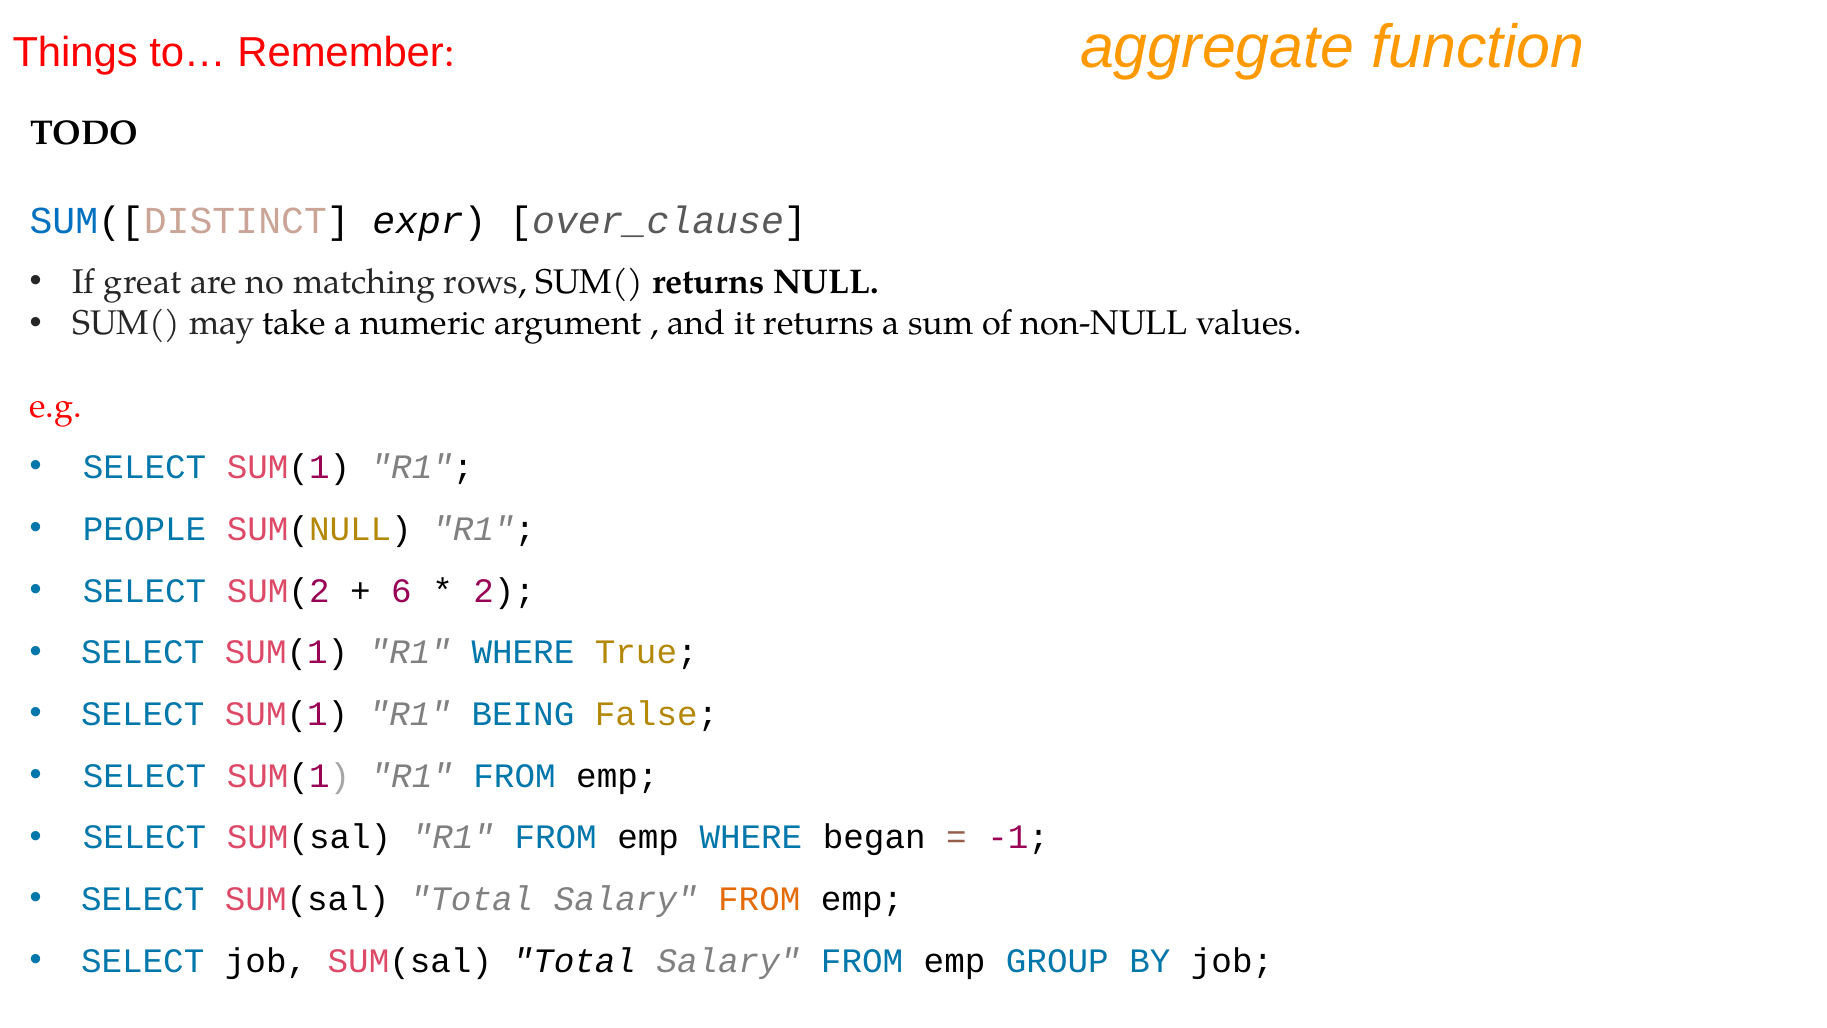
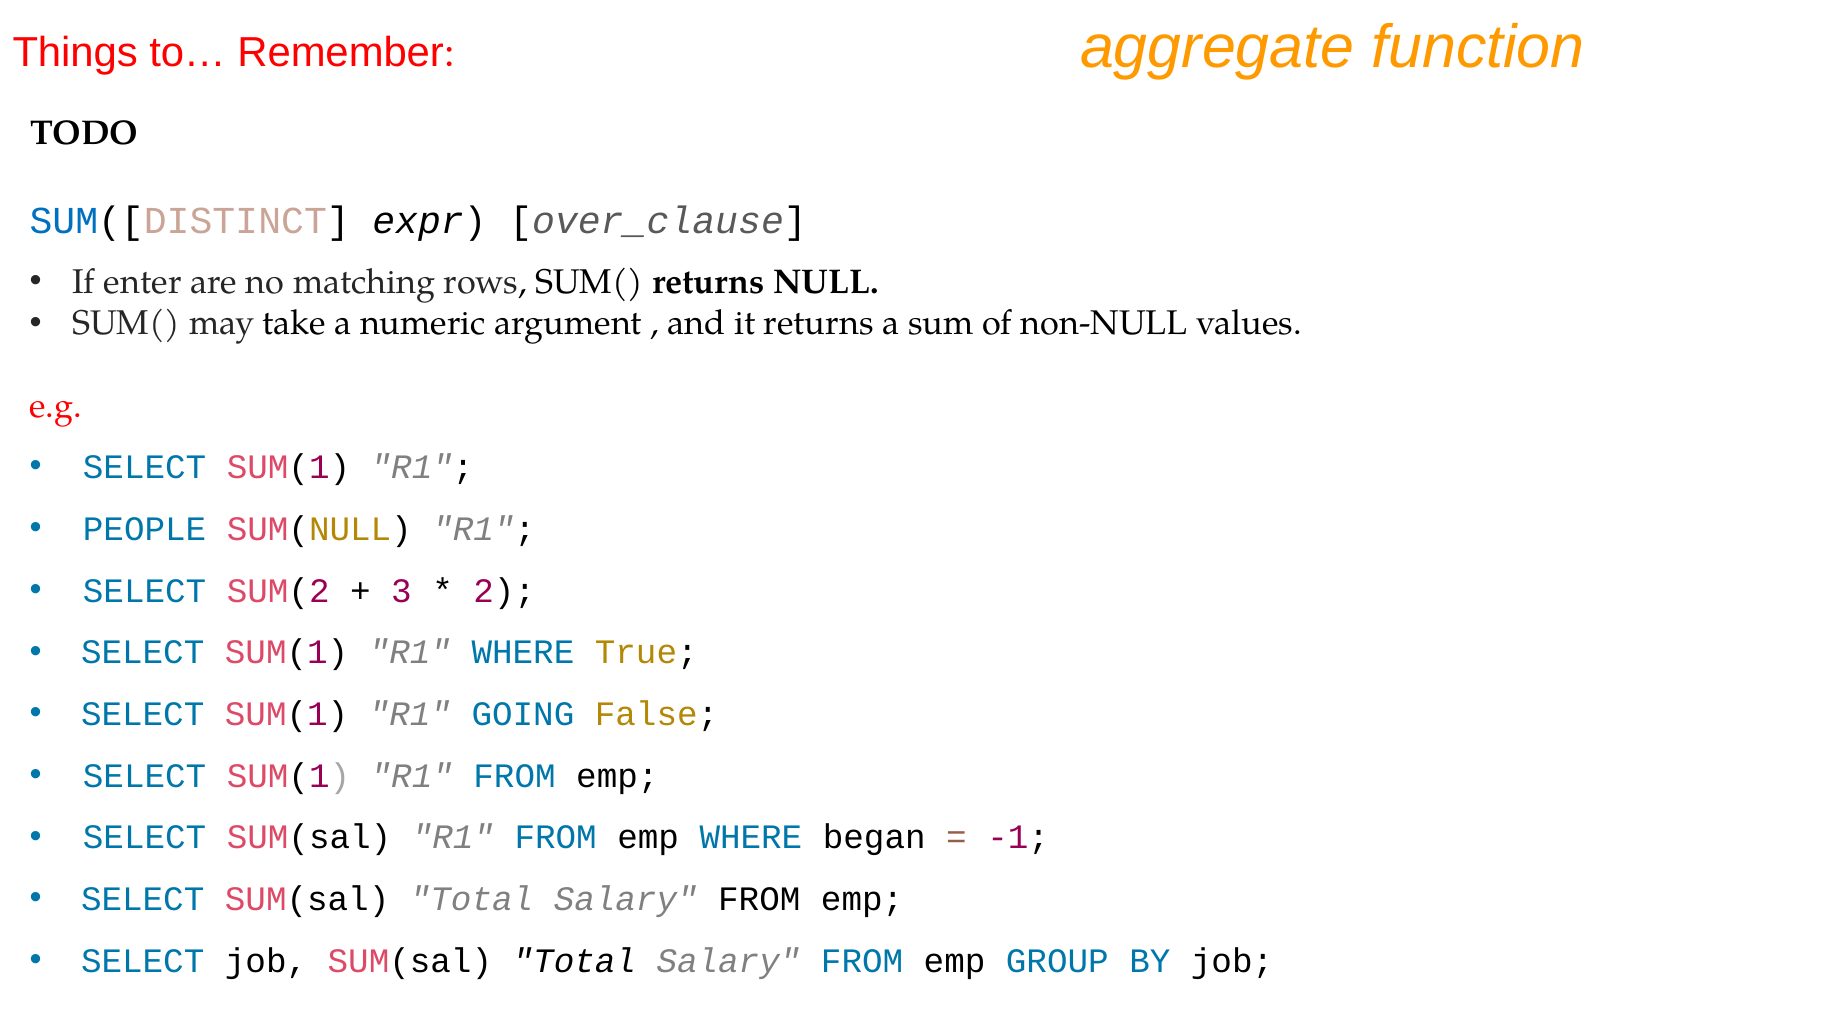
great: great -> enter
6: 6 -> 3
BEING: BEING -> GOING
FROM at (759, 899) colour: orange -> black
